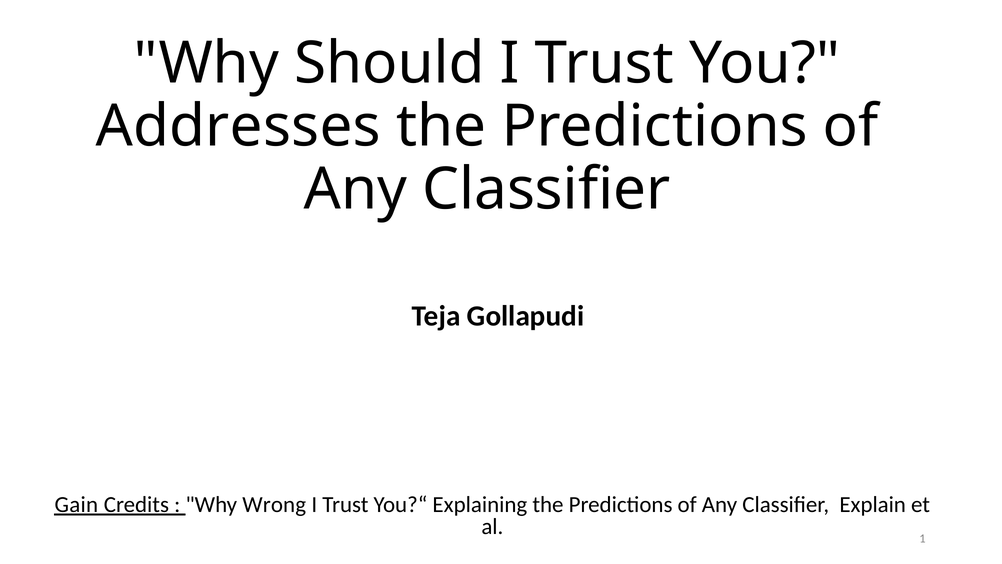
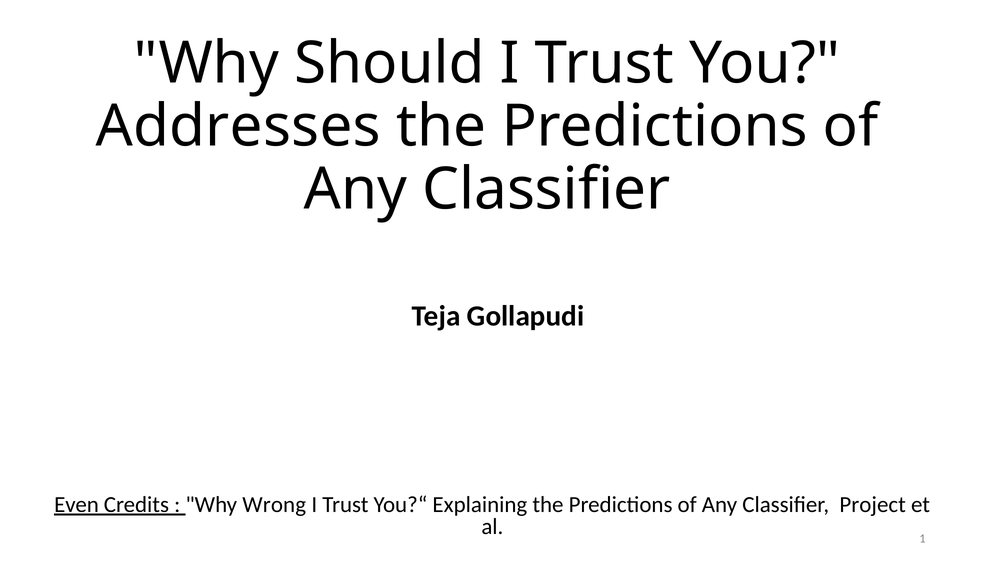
Gain: Gain -> Even
Explain: Explain -> Project
